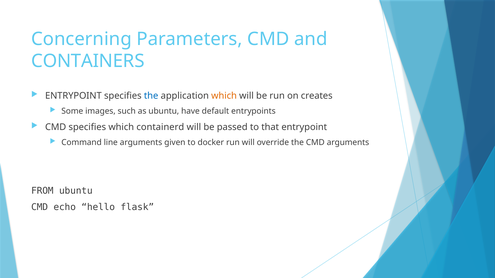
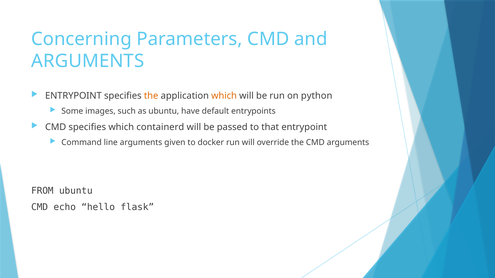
CONTAINERS at (88, 61): CONTAINERS -> ARGUMENTS
the at (151, 96) colour: blue -> orange
creates: creates -> python
